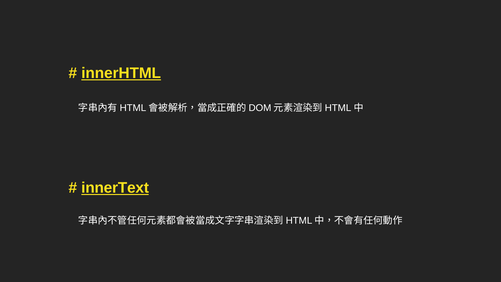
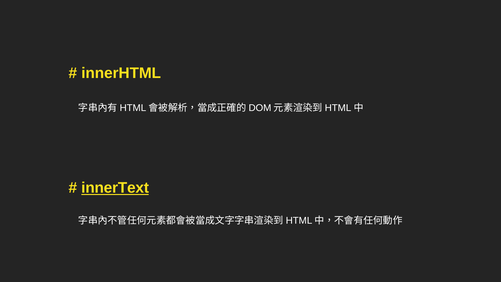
innerHTML underline: present -> none
